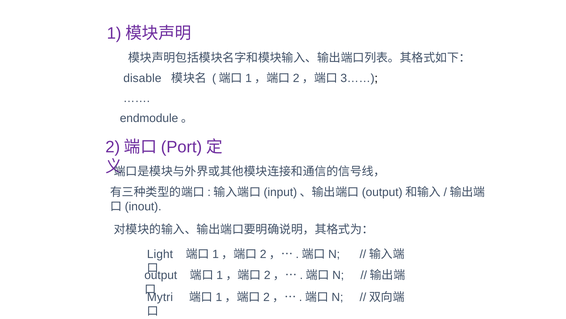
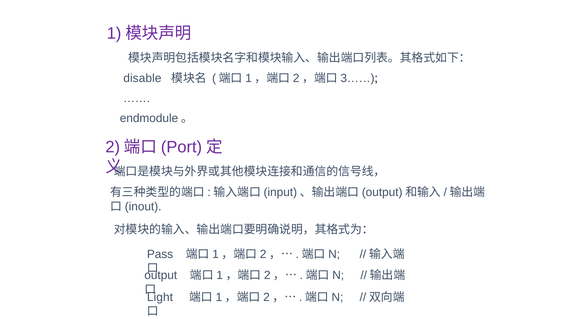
Light: Light -> Pass
Mytri: Mytri -> Light
